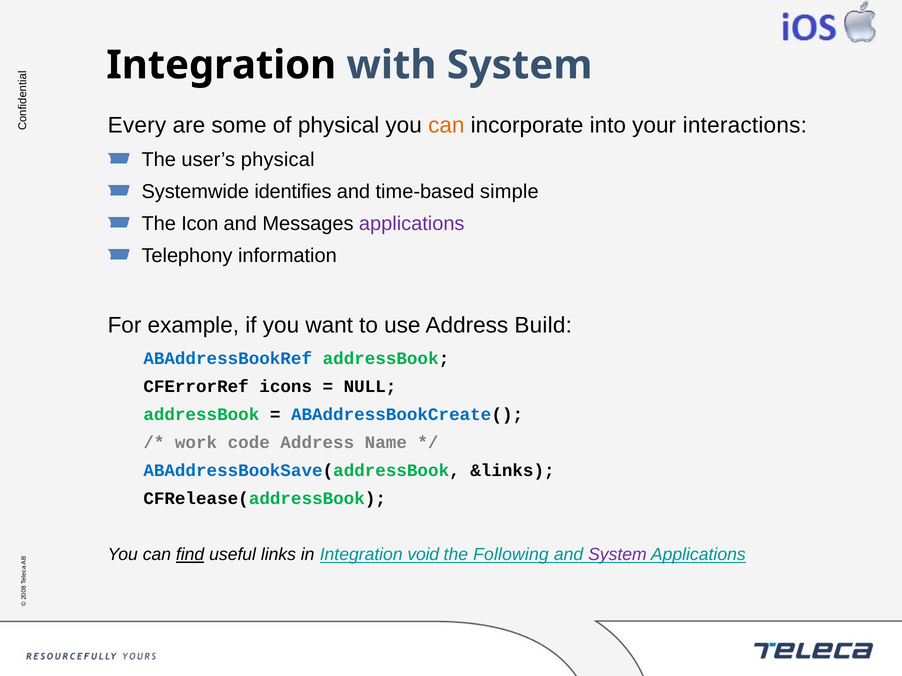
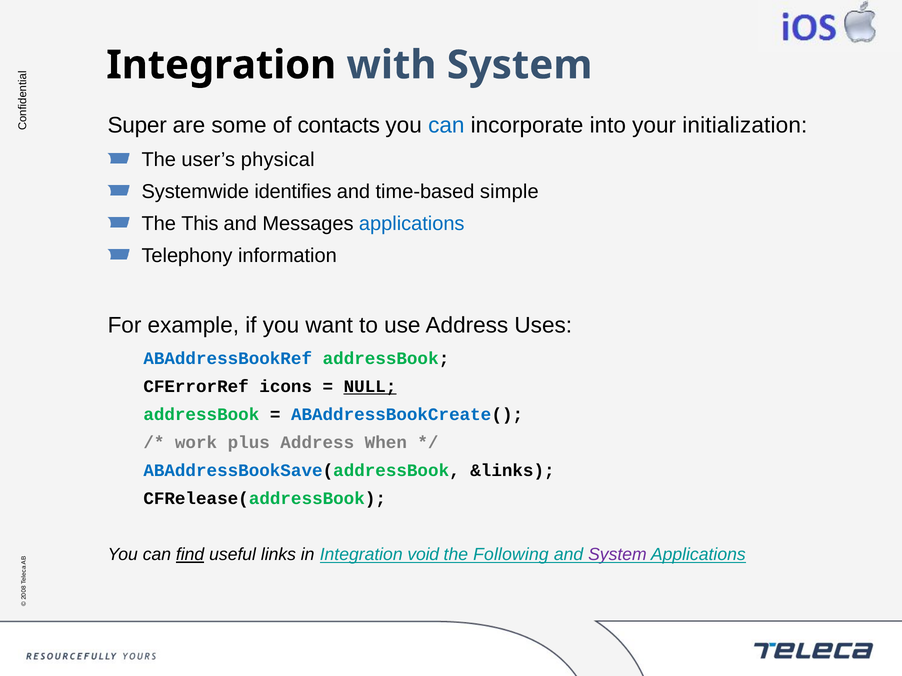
Every: Every -> Super
of physical: physical -> contacts
can at (446, 125) colour: orange -> blue
interactions: interactions -> initialization
Icon: Icon -> This
applications at (412, 224) colour: purple -> blue
Build: Build -> Uses
NULL underline: none -> present
code: code -> plus
Name: Name -> When
